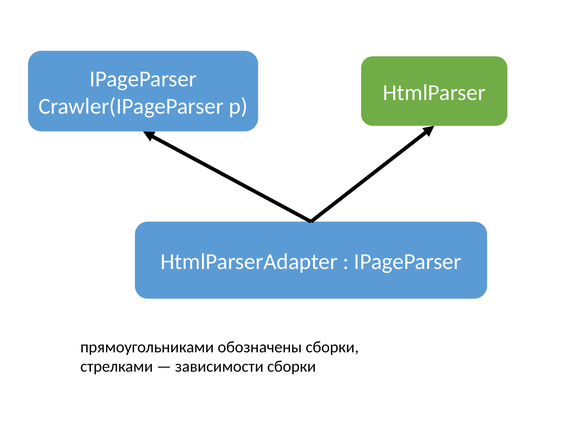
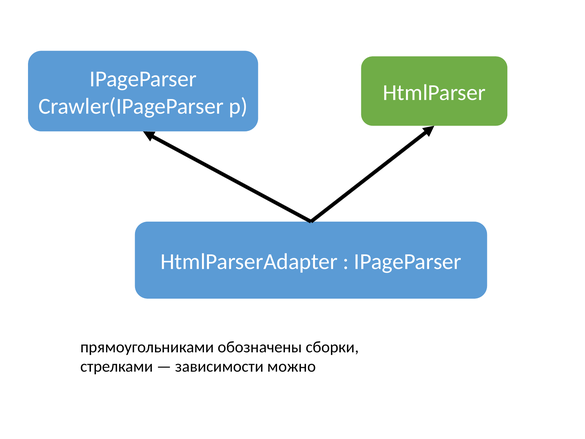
зависимости сборки: сборки -> можно
